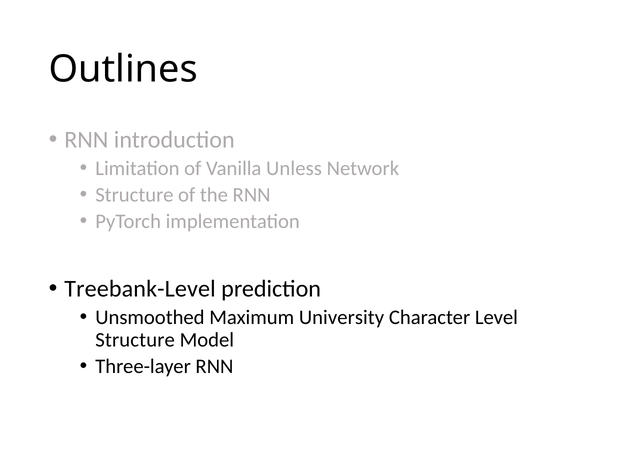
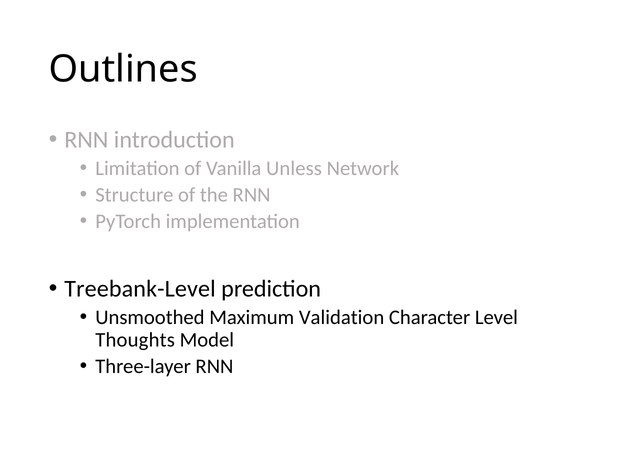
University: University -> Validation
Structure at (135, 340): Structure -> Thoughts
